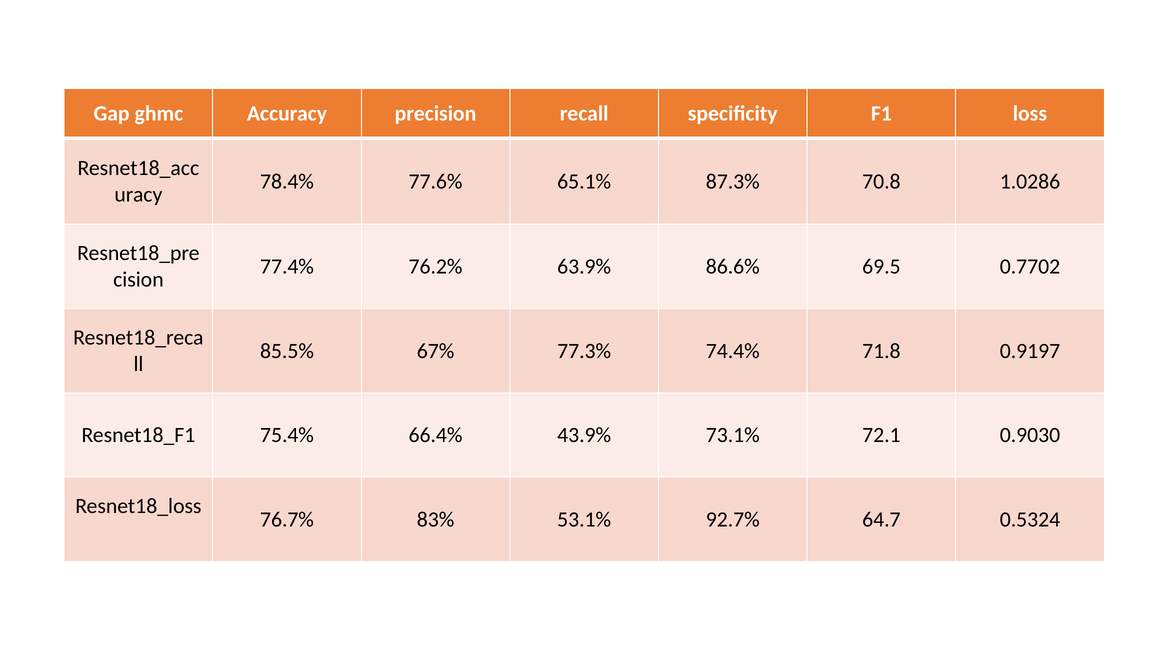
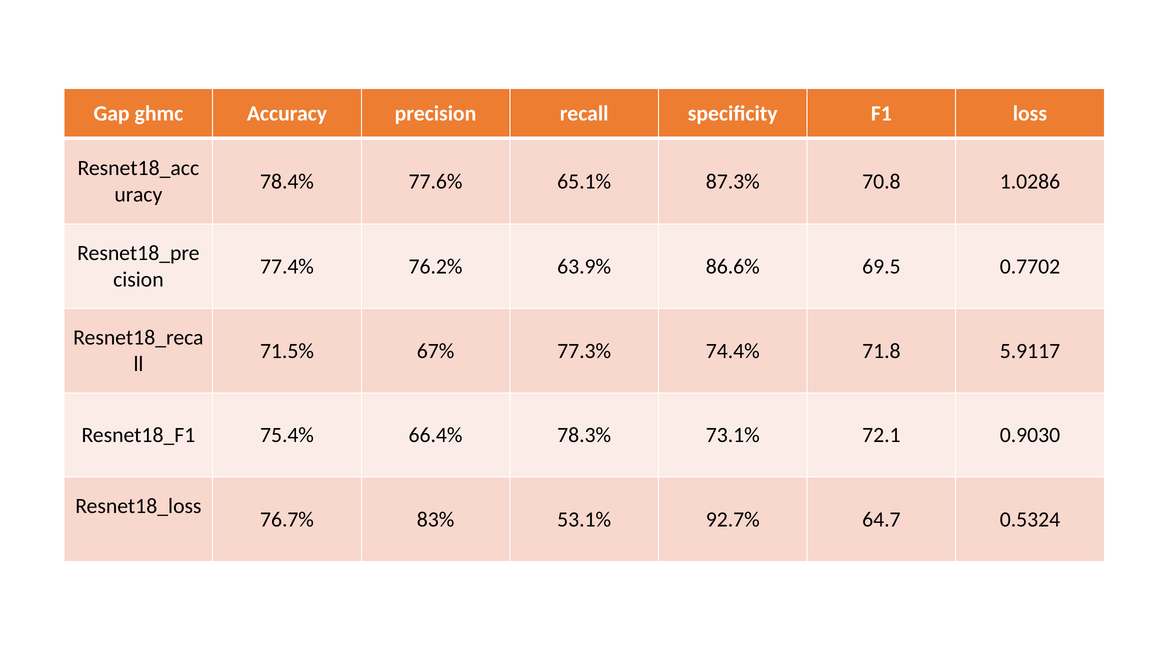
85.5%: 85.5% -> 71.5%
0.9197: 0.9197 -> 5.9117
43.9%: 43.9% -> 78.3%
